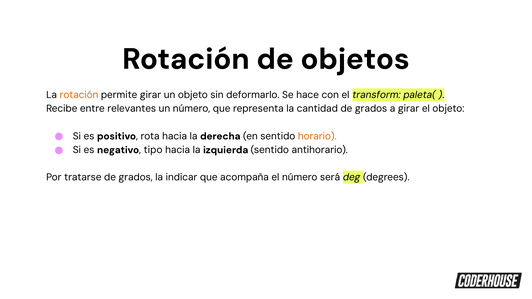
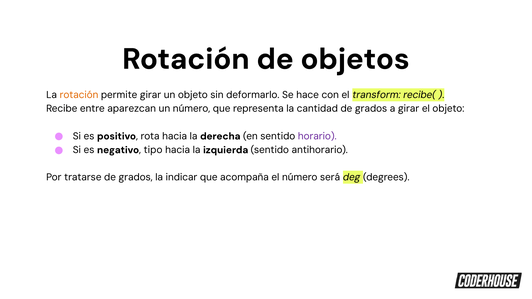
paleta(: paleta( -> recibe(
relevantes: relevantes -> aparezcan
horario colour: orange -> purple
